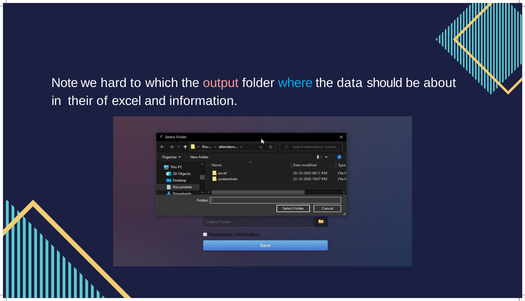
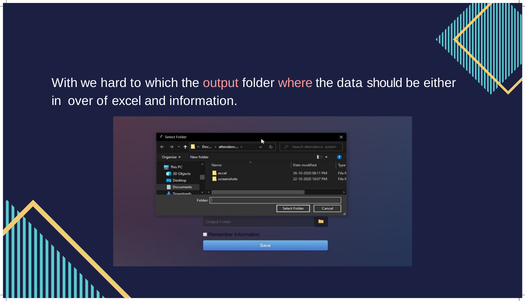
Note: Note -> With
where colour: light blue -> pink
about: about -> either
their: their -> over
